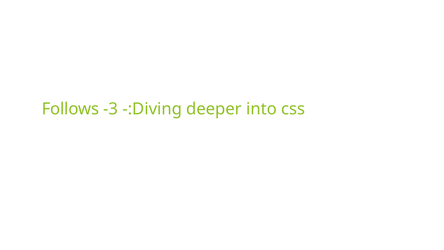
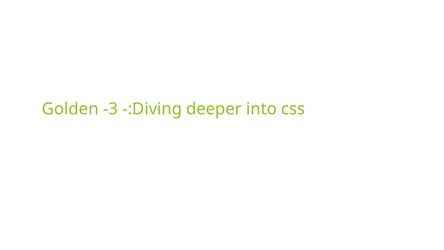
Follows: Follows -> Golden
